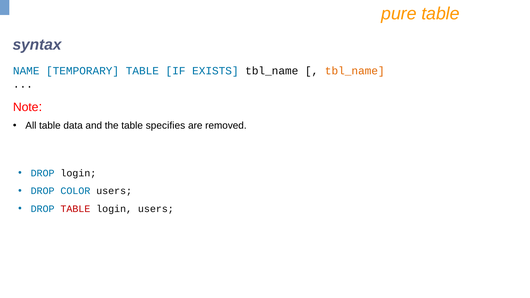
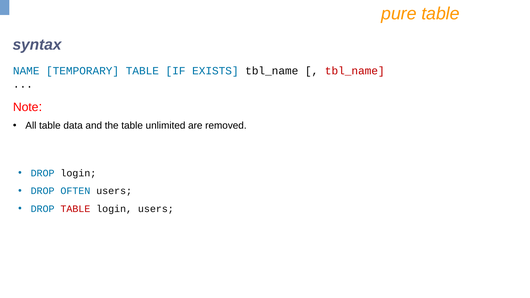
tbl_name at (355, 71) colour: orange -> red
specifies: specifies -> unlimited
COLOR: COLOR -> OFTEN
